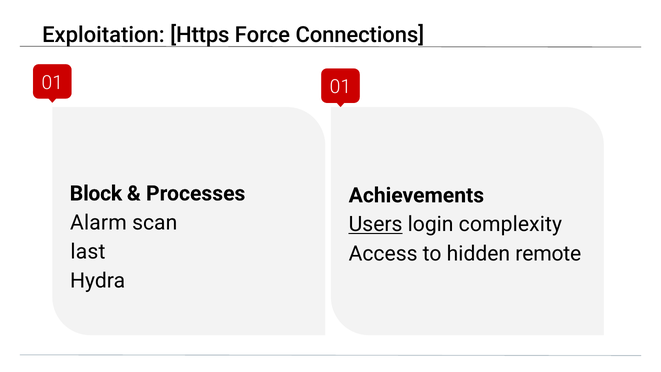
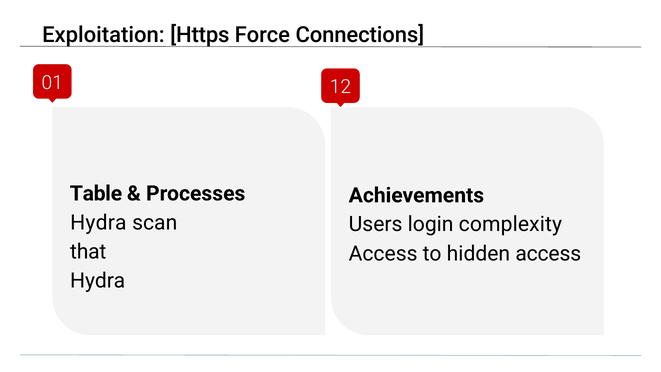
01 01: 01 -> 12
Block: Block -> Table
Alarm at (98, 222): Alarm -> Hydra
Users underline: present -> none
last: last -> that
hidden remote: remote -> access
